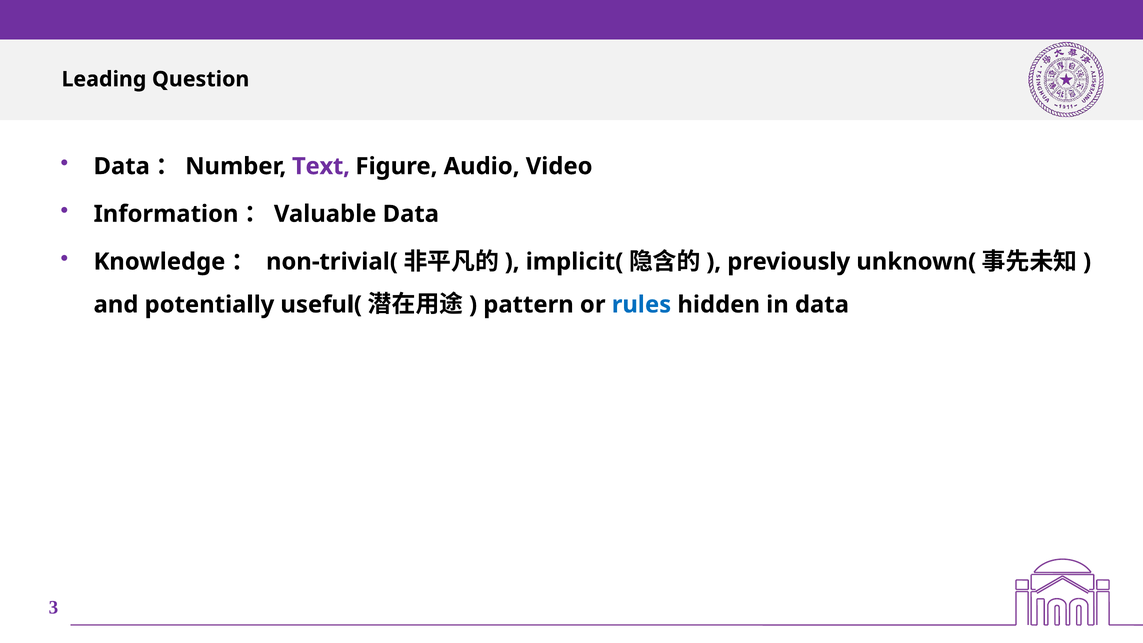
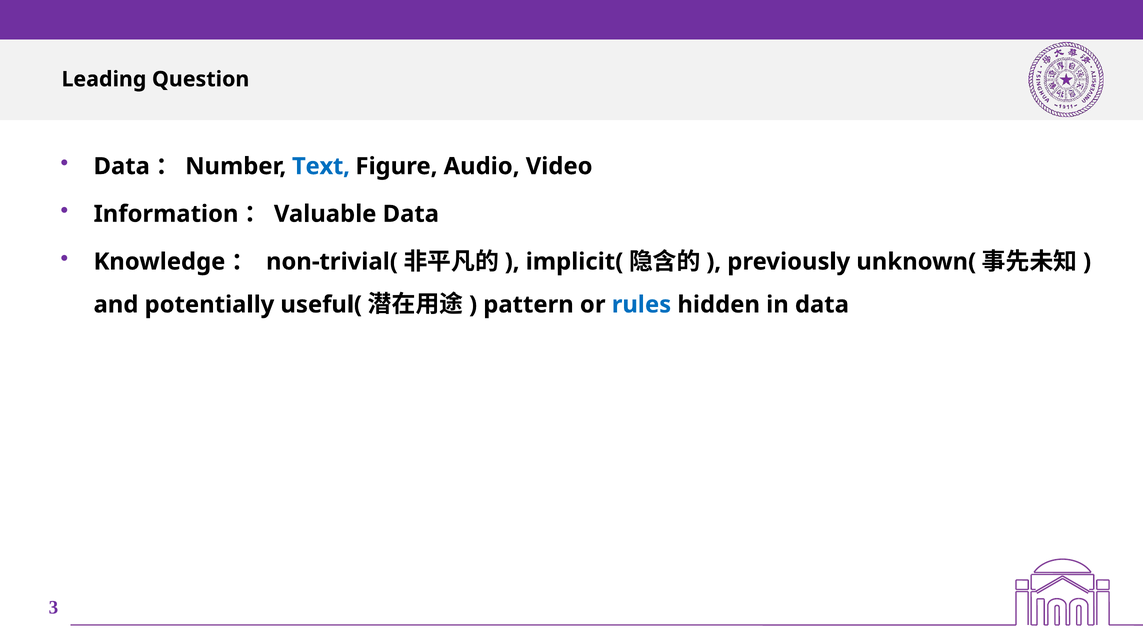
Text colour: purple -> blue
